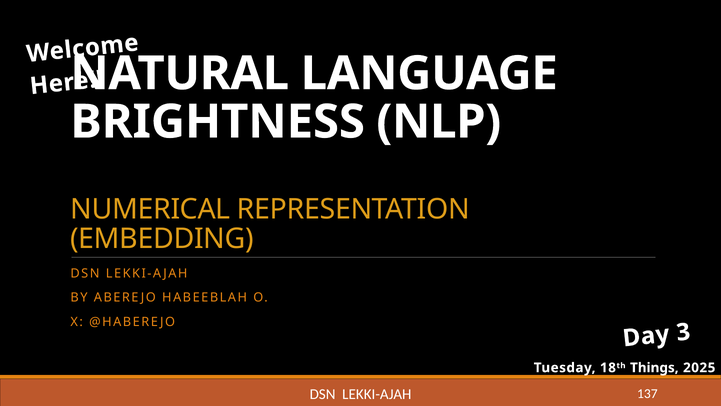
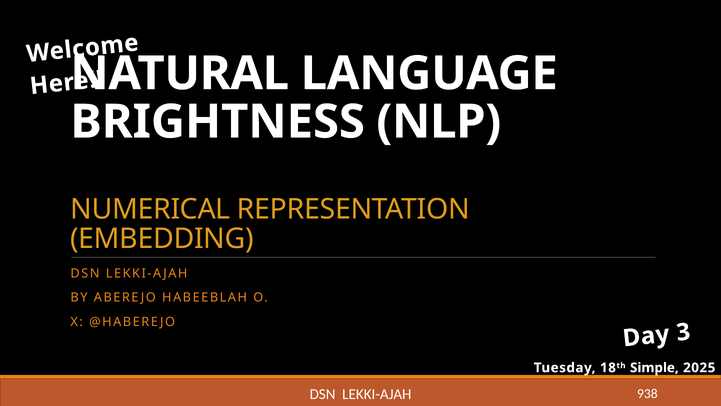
Things: Things -> Simple
137: 137 -> 938
